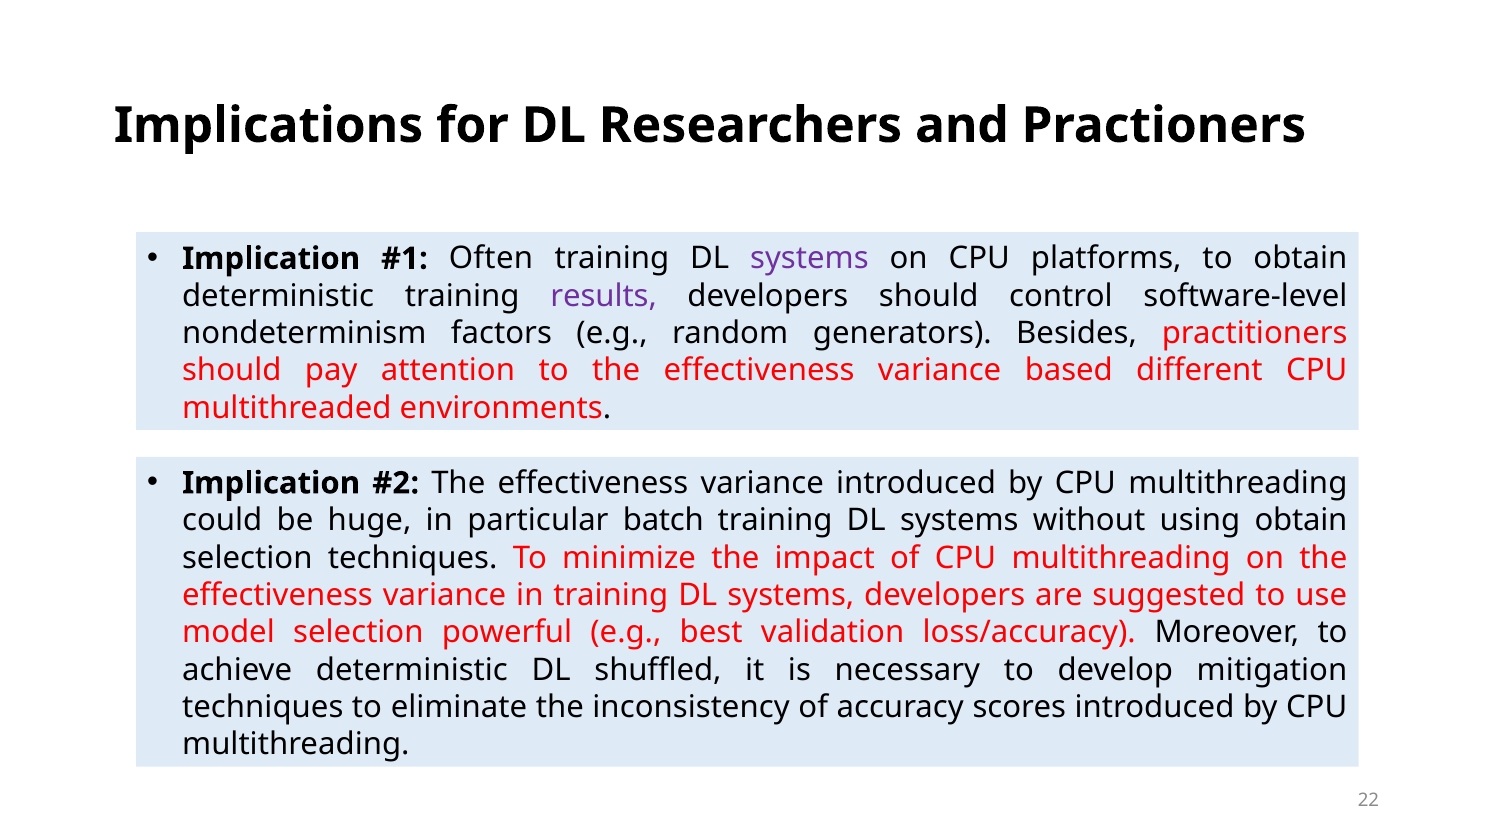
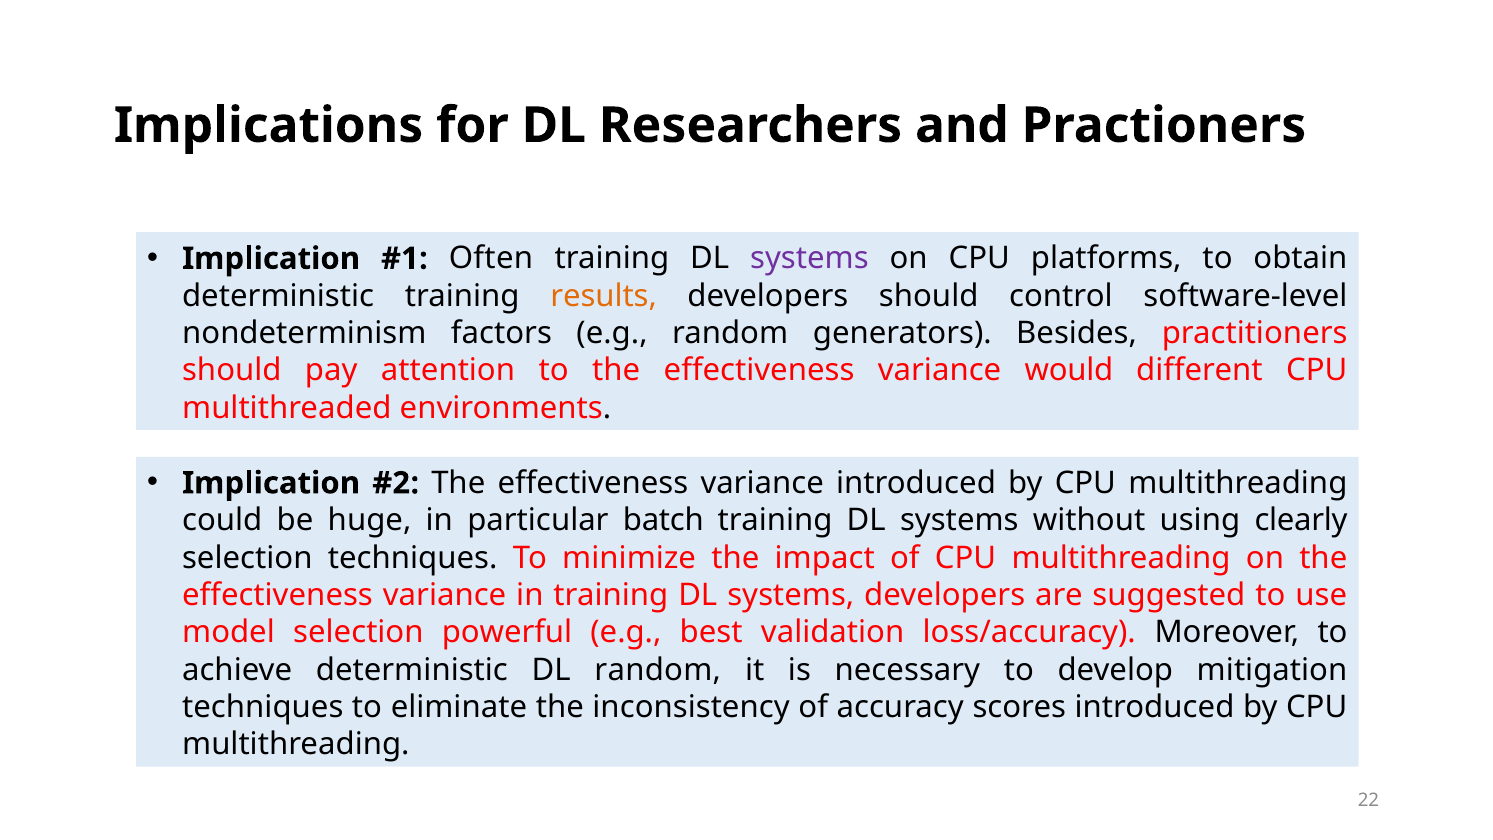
results colour: purple -> orange
based: based -> would
using obtain: obtain -> clearly
DL shuffled: shuffled -> random
